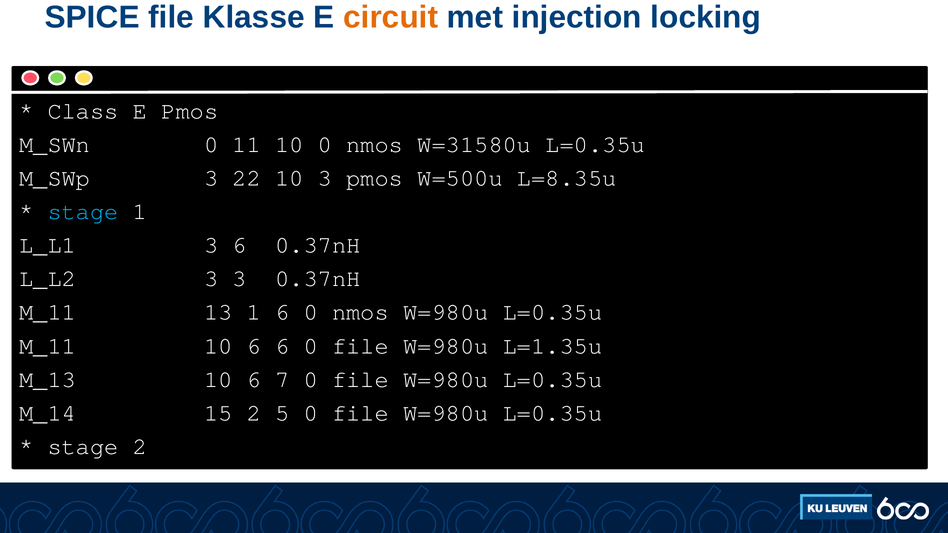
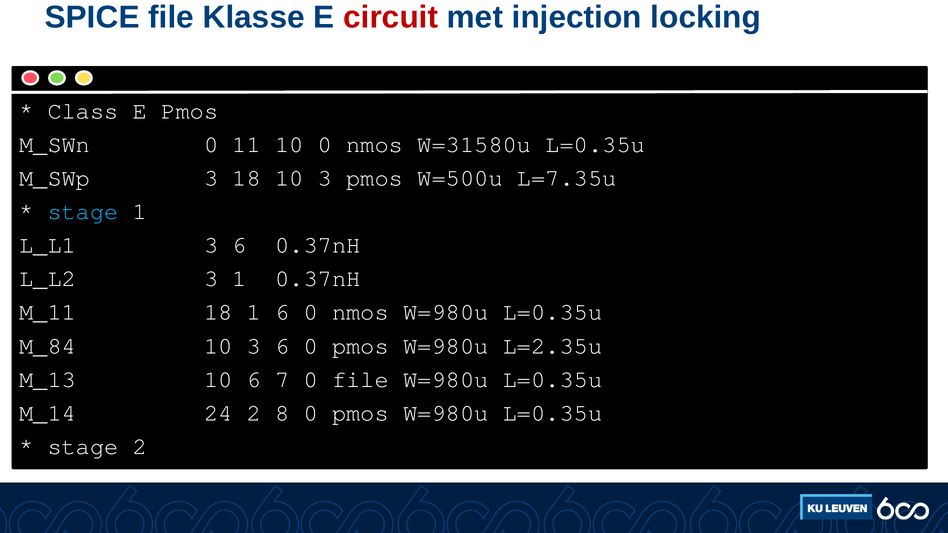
circuit colour: orange -> red
3 22: 22 -> 18
L=8.35u: L=8.35u -> L=7.35u
3 3: 3 -> 1
M_11 13: 13 -> 18
M_11 at (48, 346): M_11 -> M_84
6 at (254, 346): 6 -> 3
6 0 file: file -> pmos
L=1.35u: L=1.35u -> L=2.35u
15: 15 -> 24
5: 5 -> 8
file at (360, 413): file -> pmos
